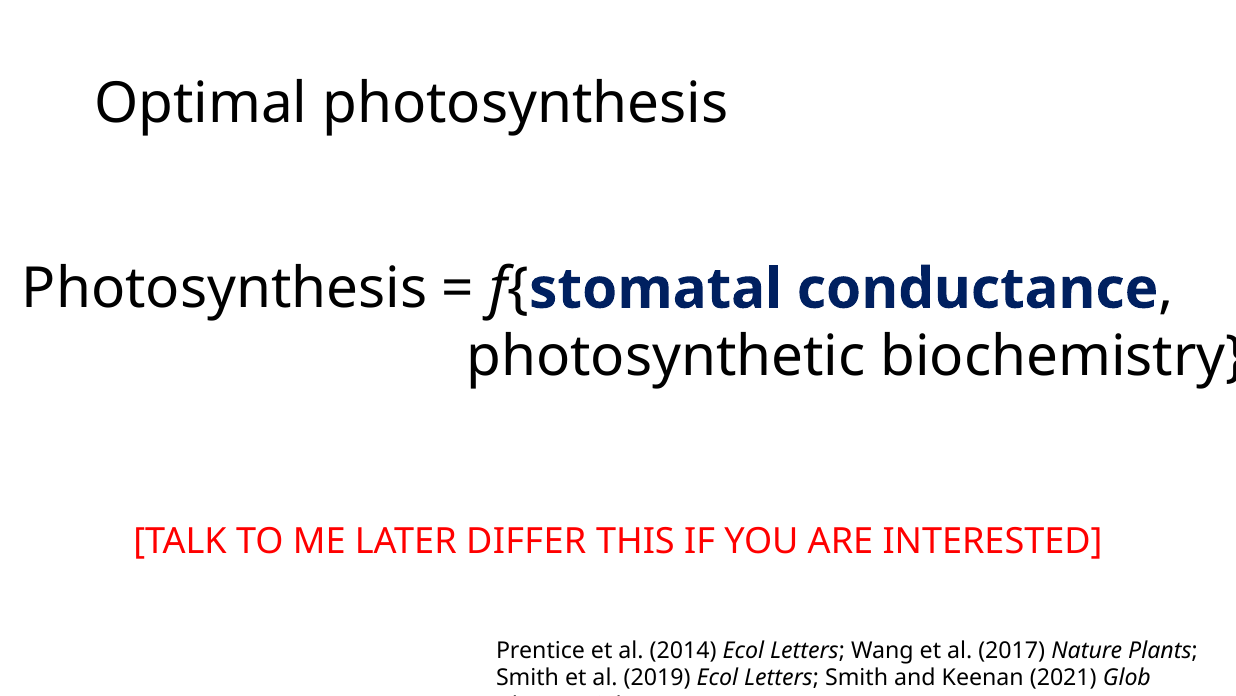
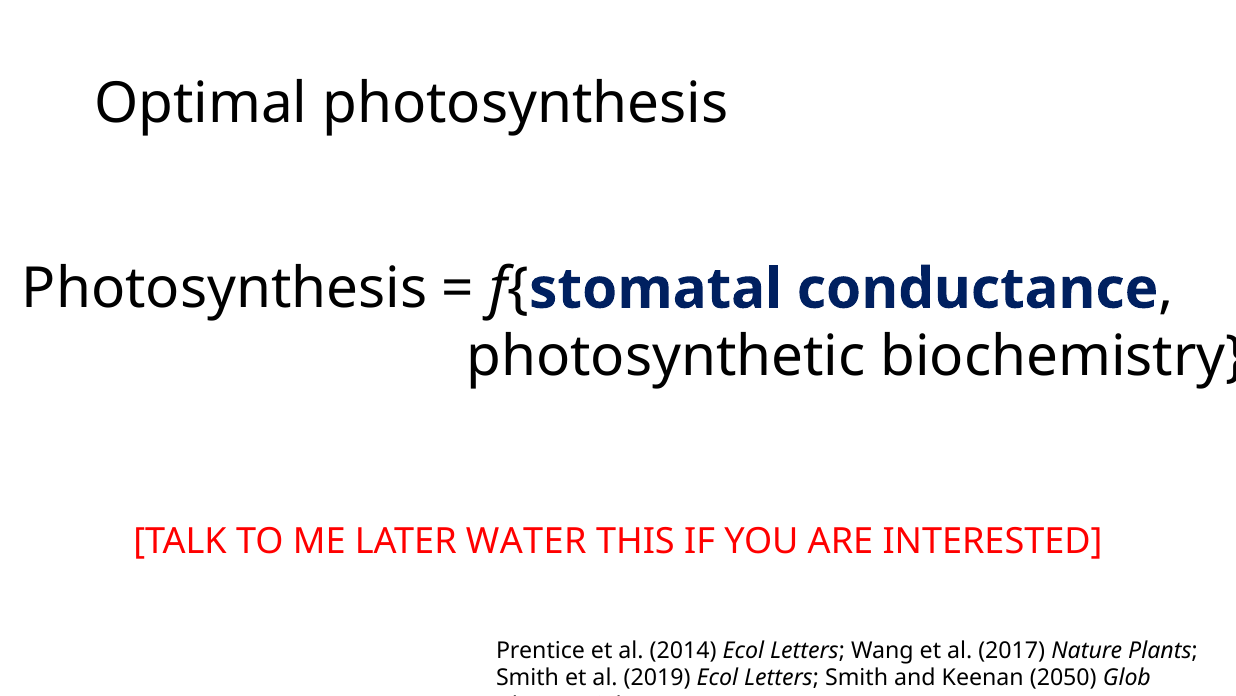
DIFFER: DIFFER -> WATER
2021: 2021 -> 2050
